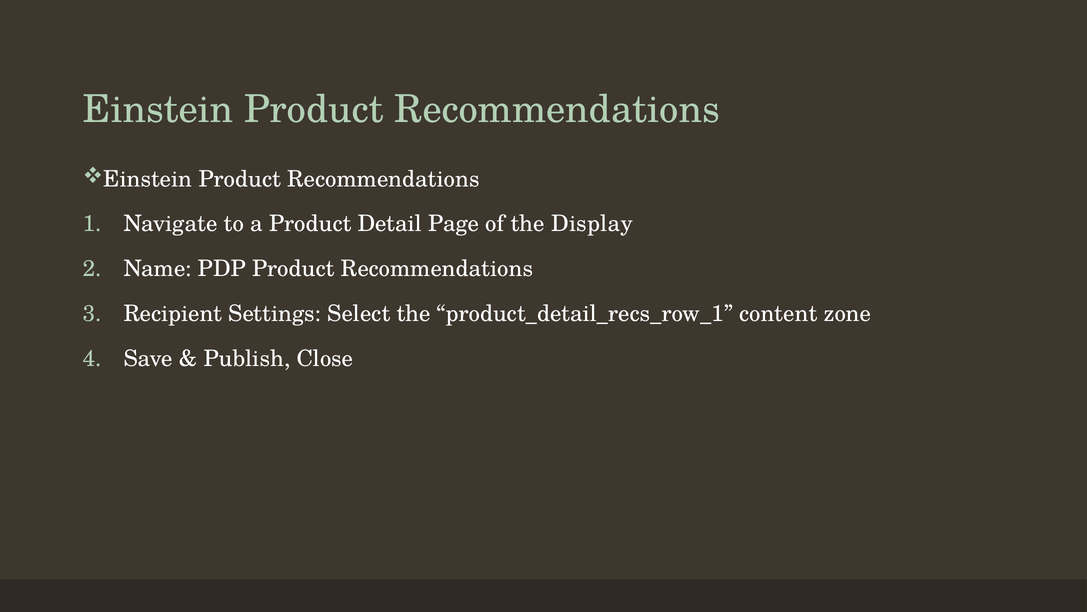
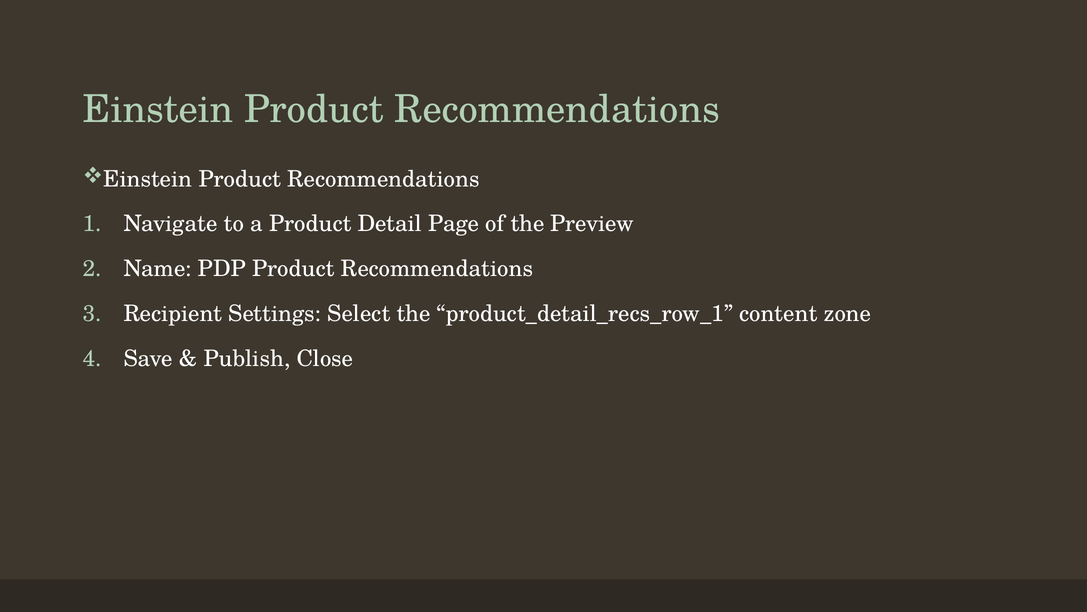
Display: Display -> Preview
